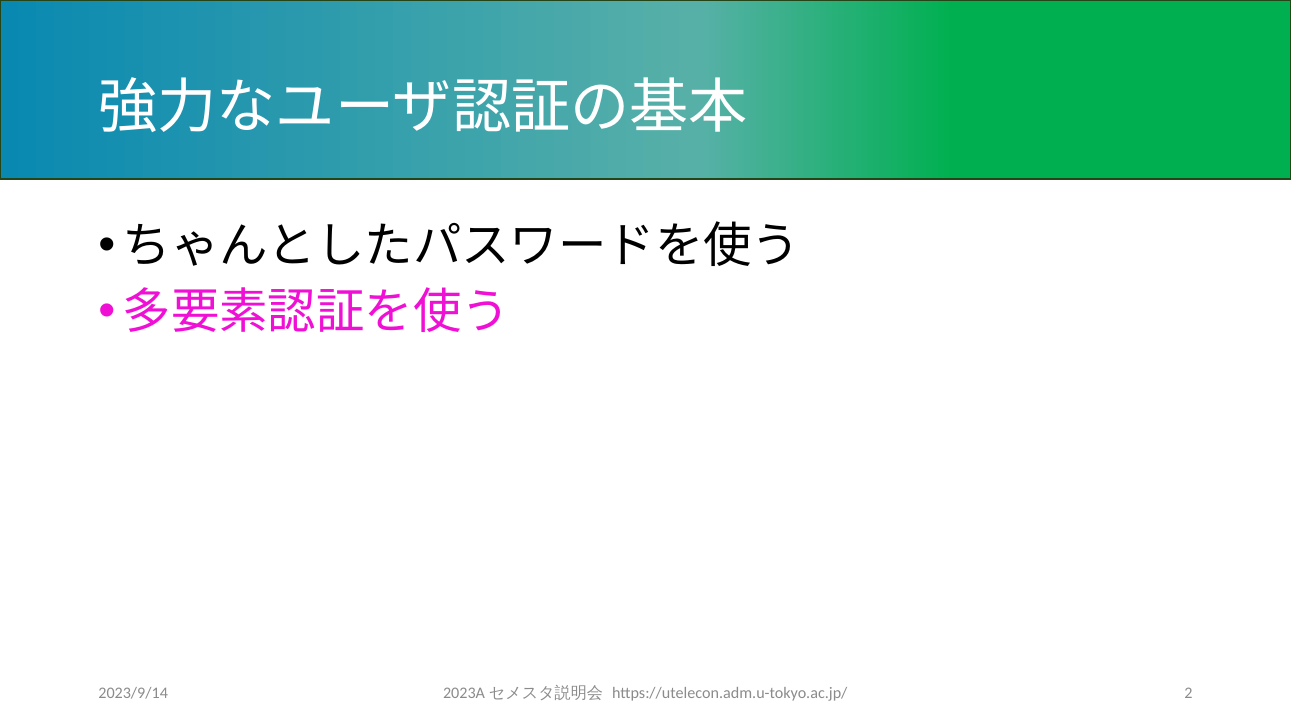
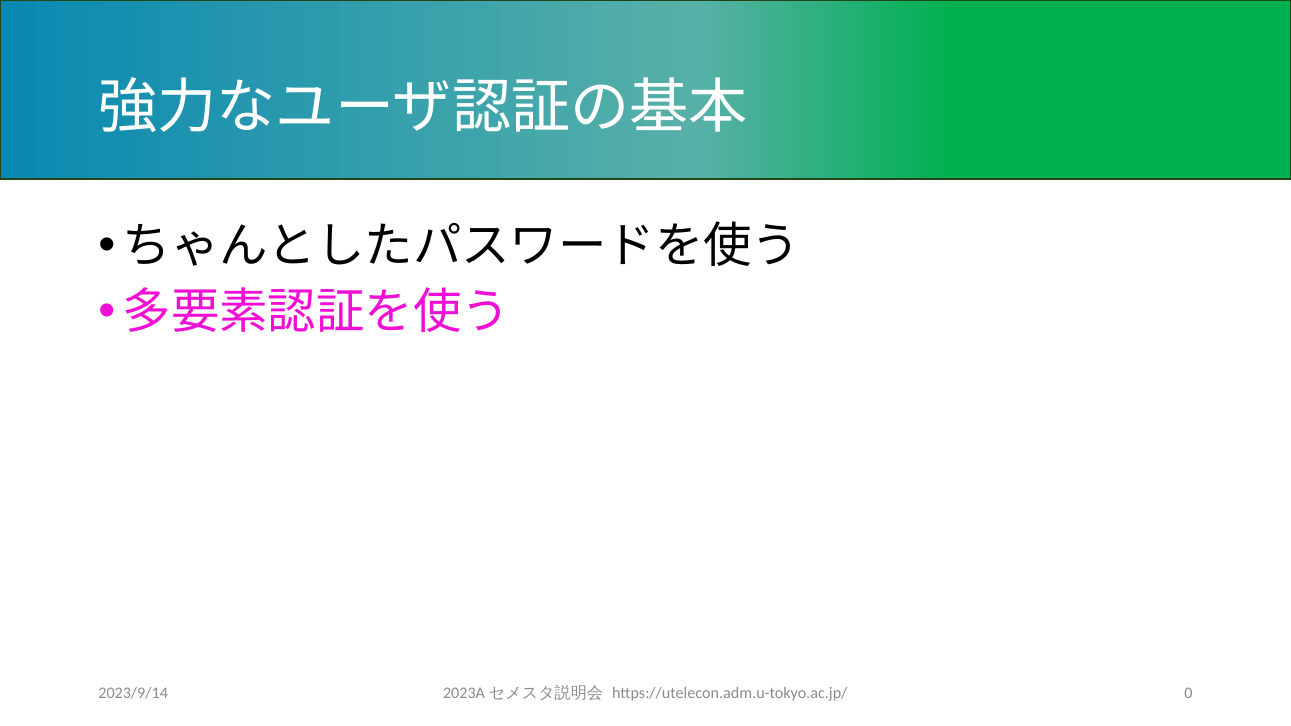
2: 2 -> 0
